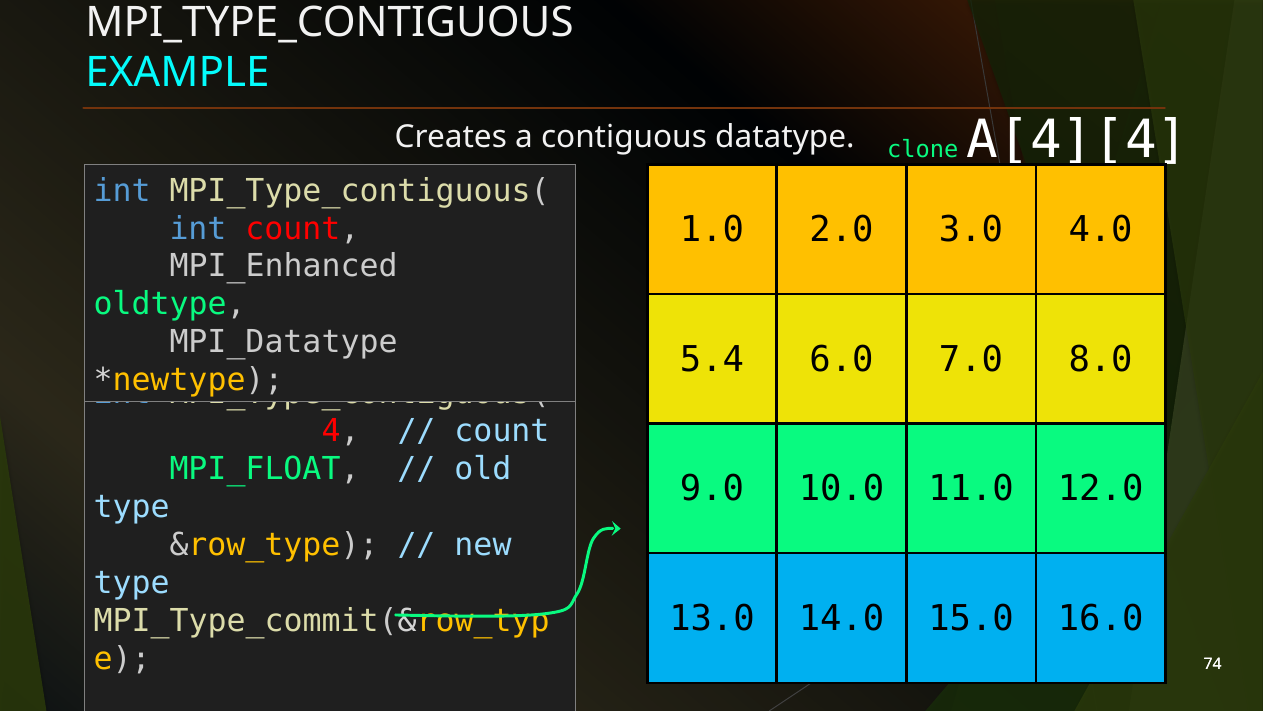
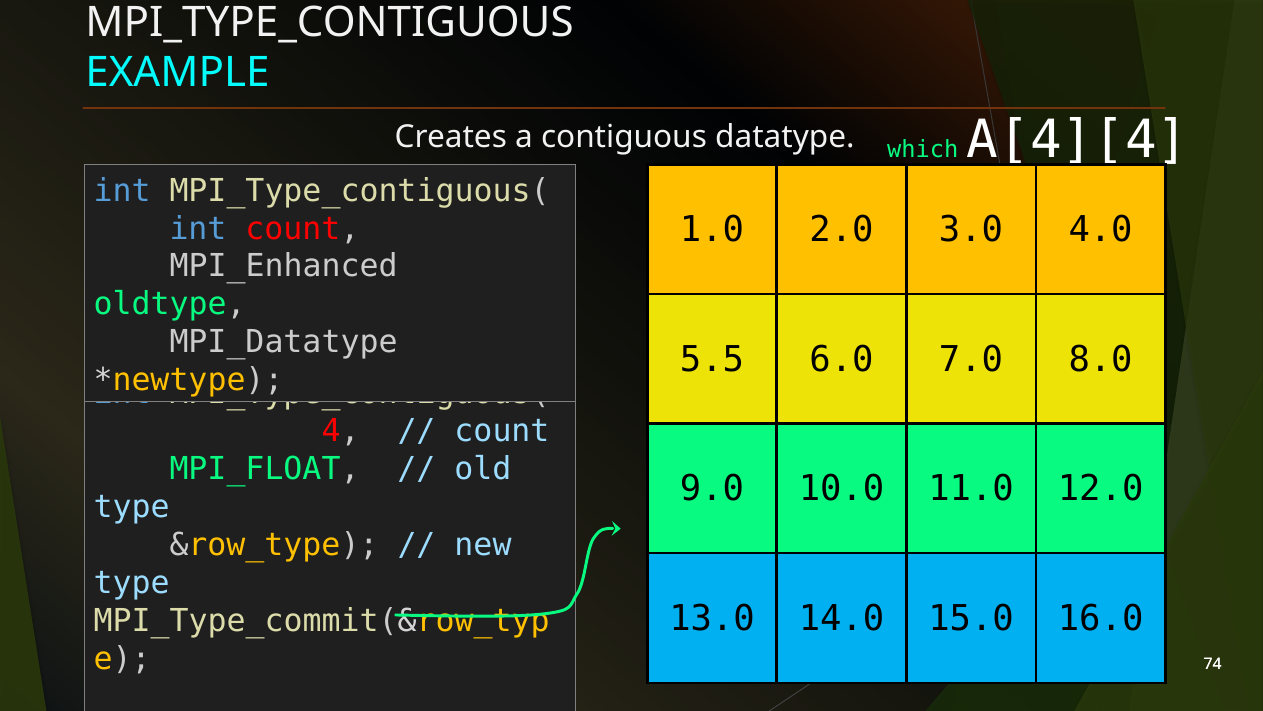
clone: clone -> which
5.4: 5.4 -> 5.5
